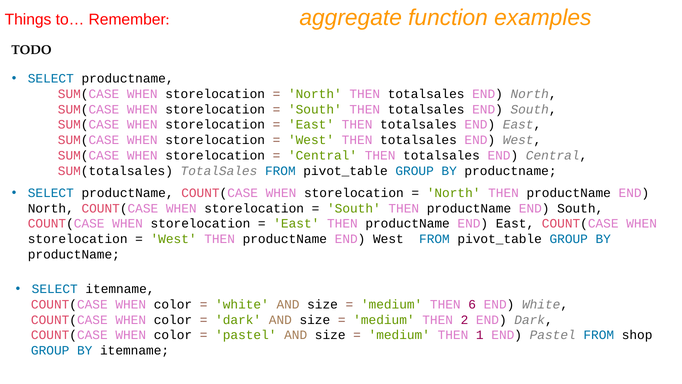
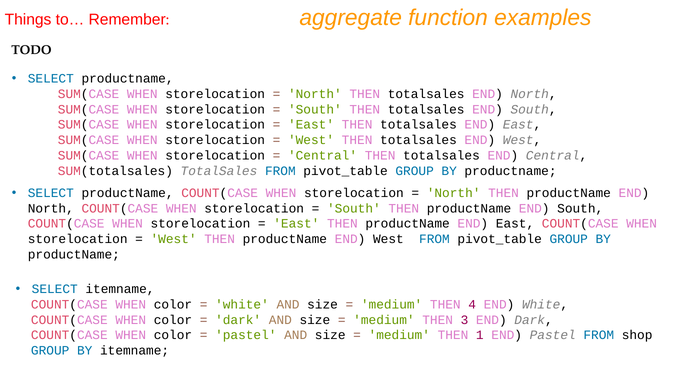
6: 6 -> 4
2: 2 -> 3
